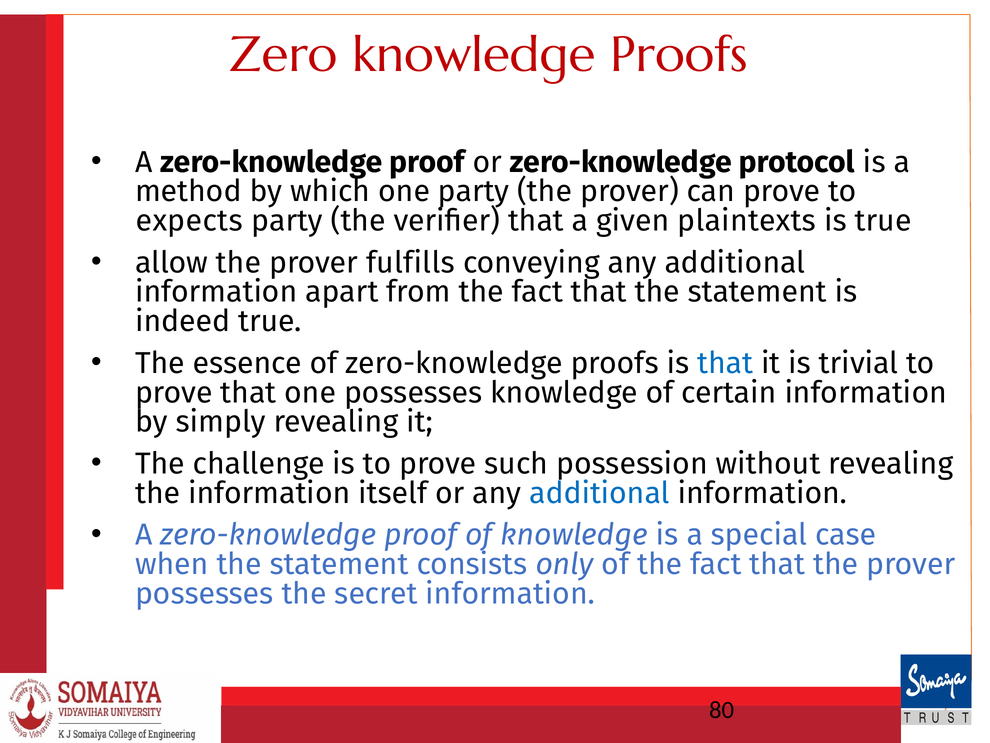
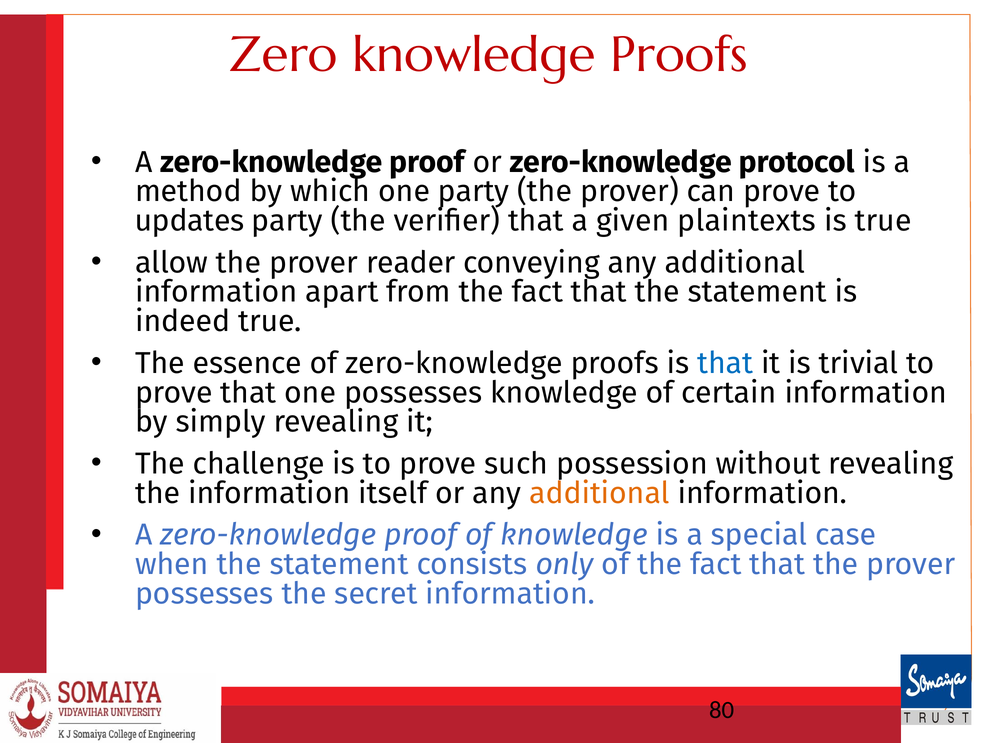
expects: expects -> updates
fulfills: fulfills -> reader
additional at (599, 493) colour: blue -> orange
